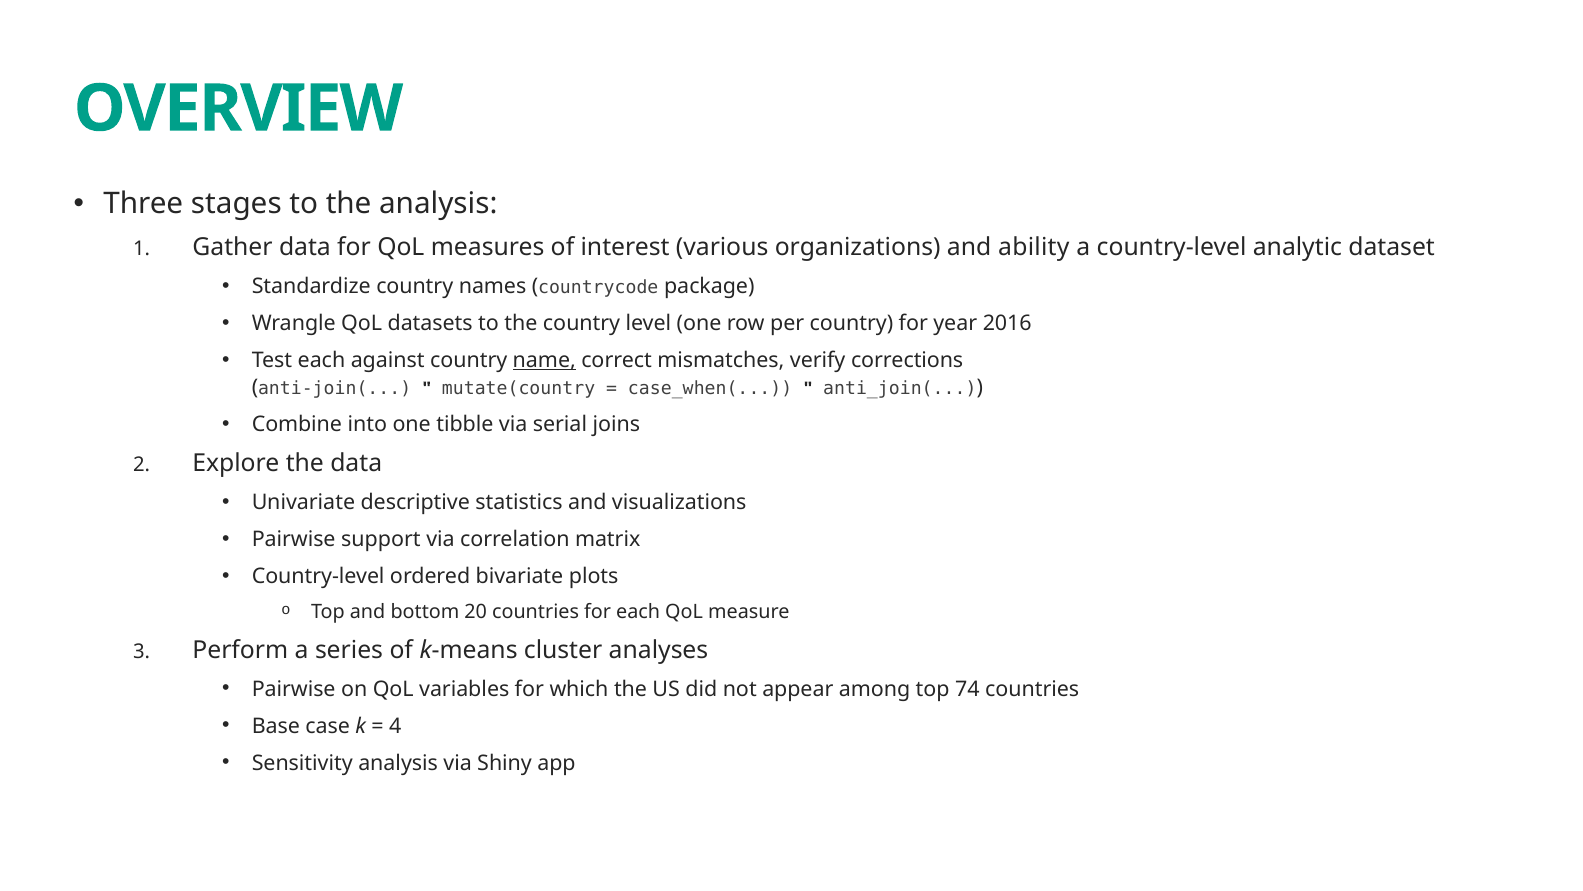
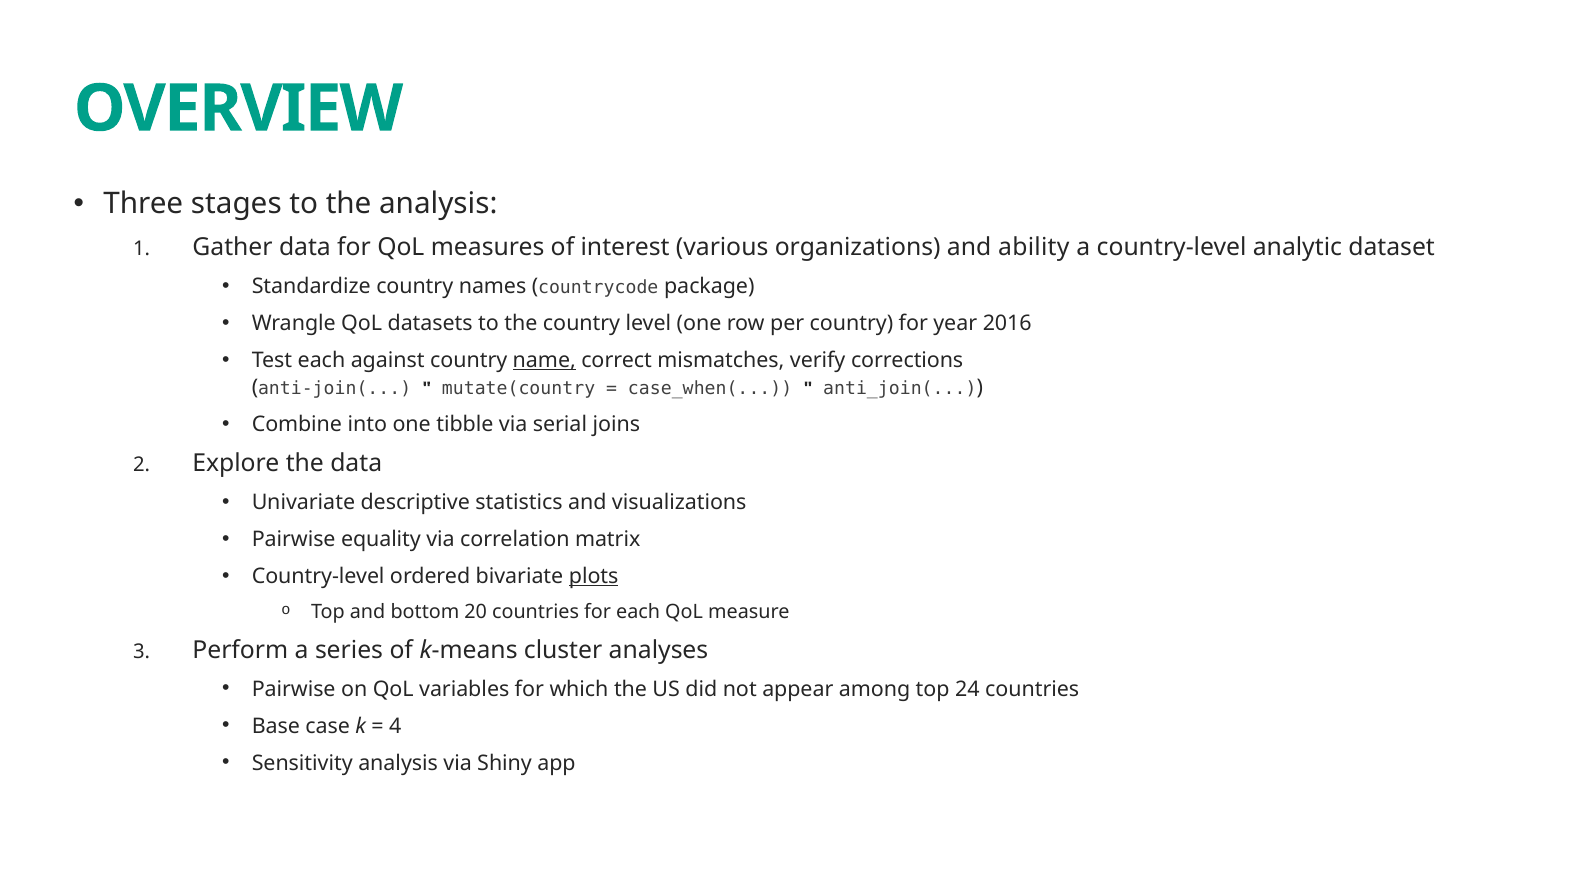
support: support -> equality
plots underline: none -> present
74: 74 -> 24
